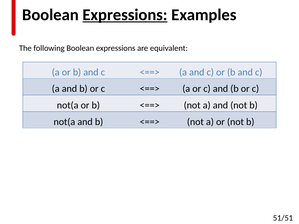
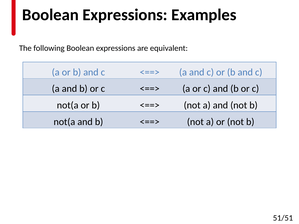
Expressions at (125, 15) underline: present -> none
